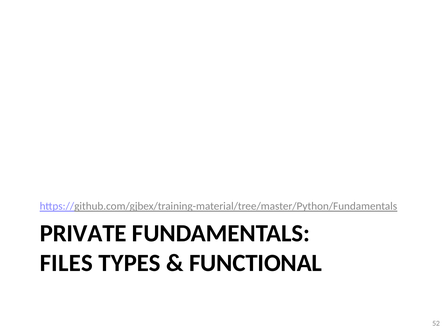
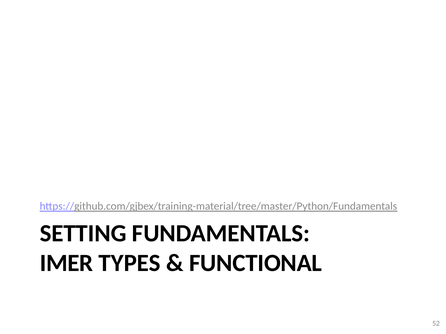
PRIVATE: PRIVATE -> SETTING
FILES: FILES -> IMER
